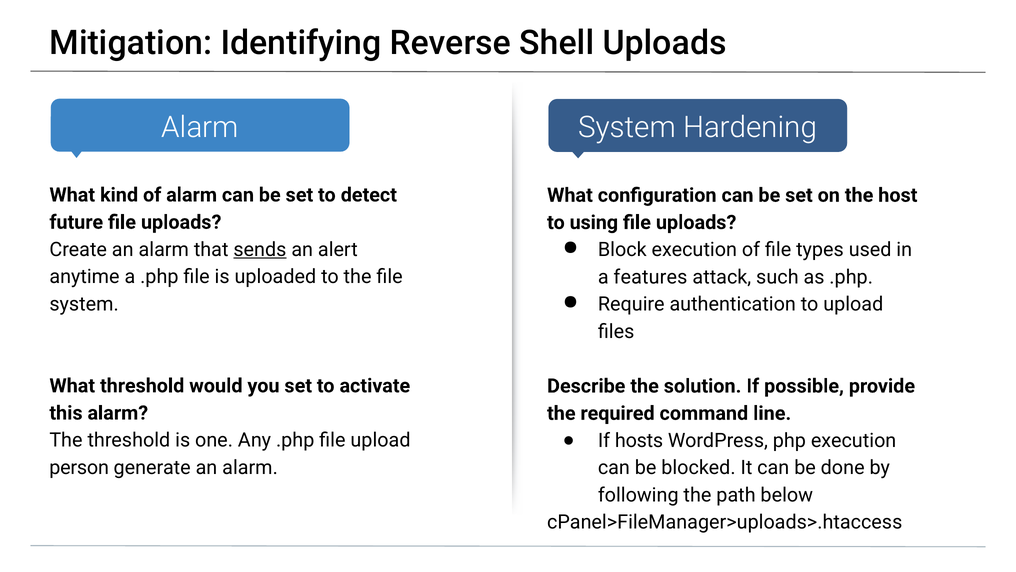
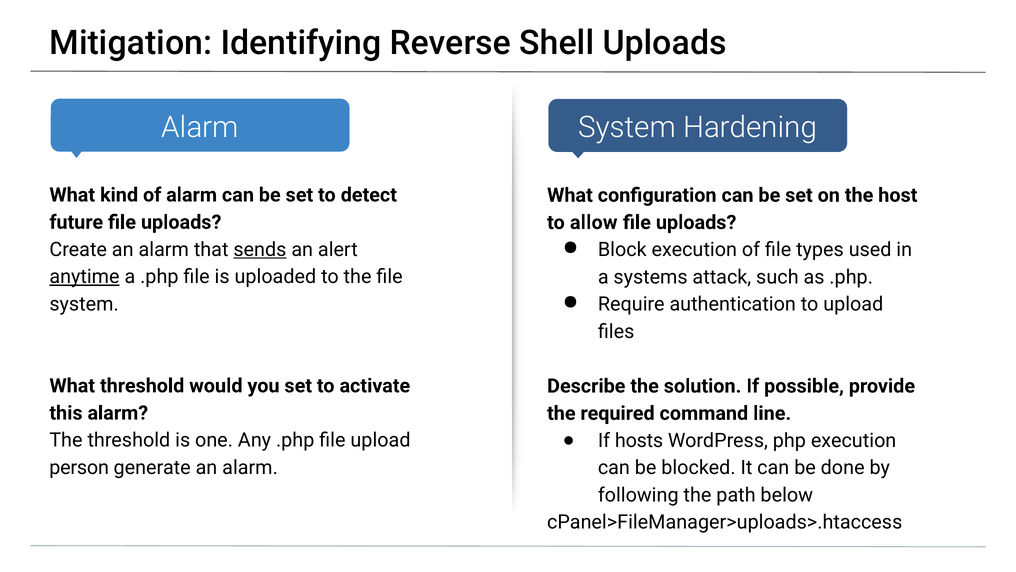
using: using -> allow
anytime underline: none -> present
features: features -> systems
